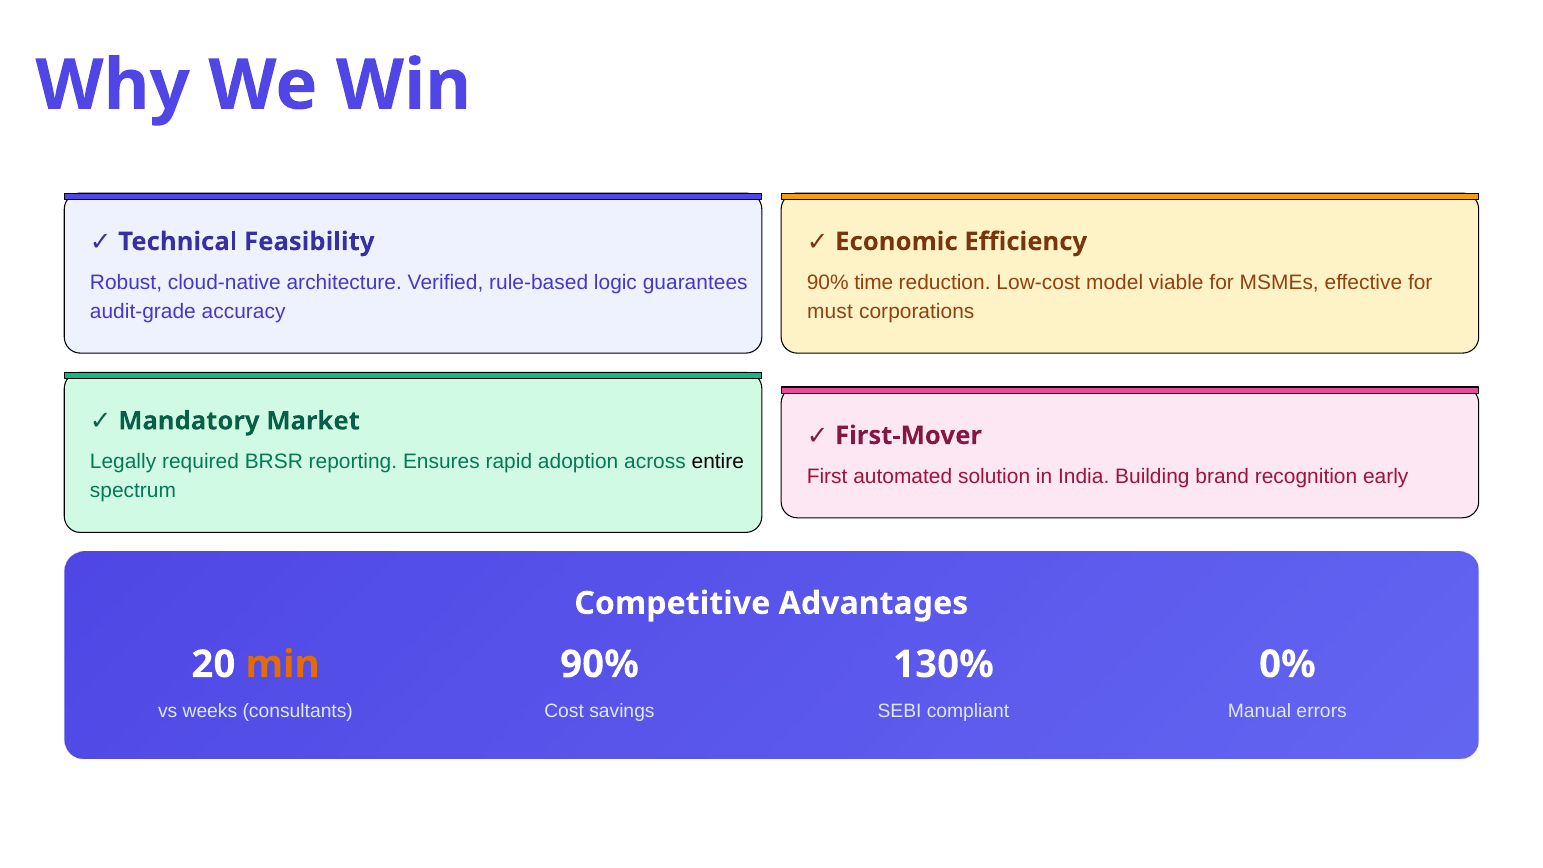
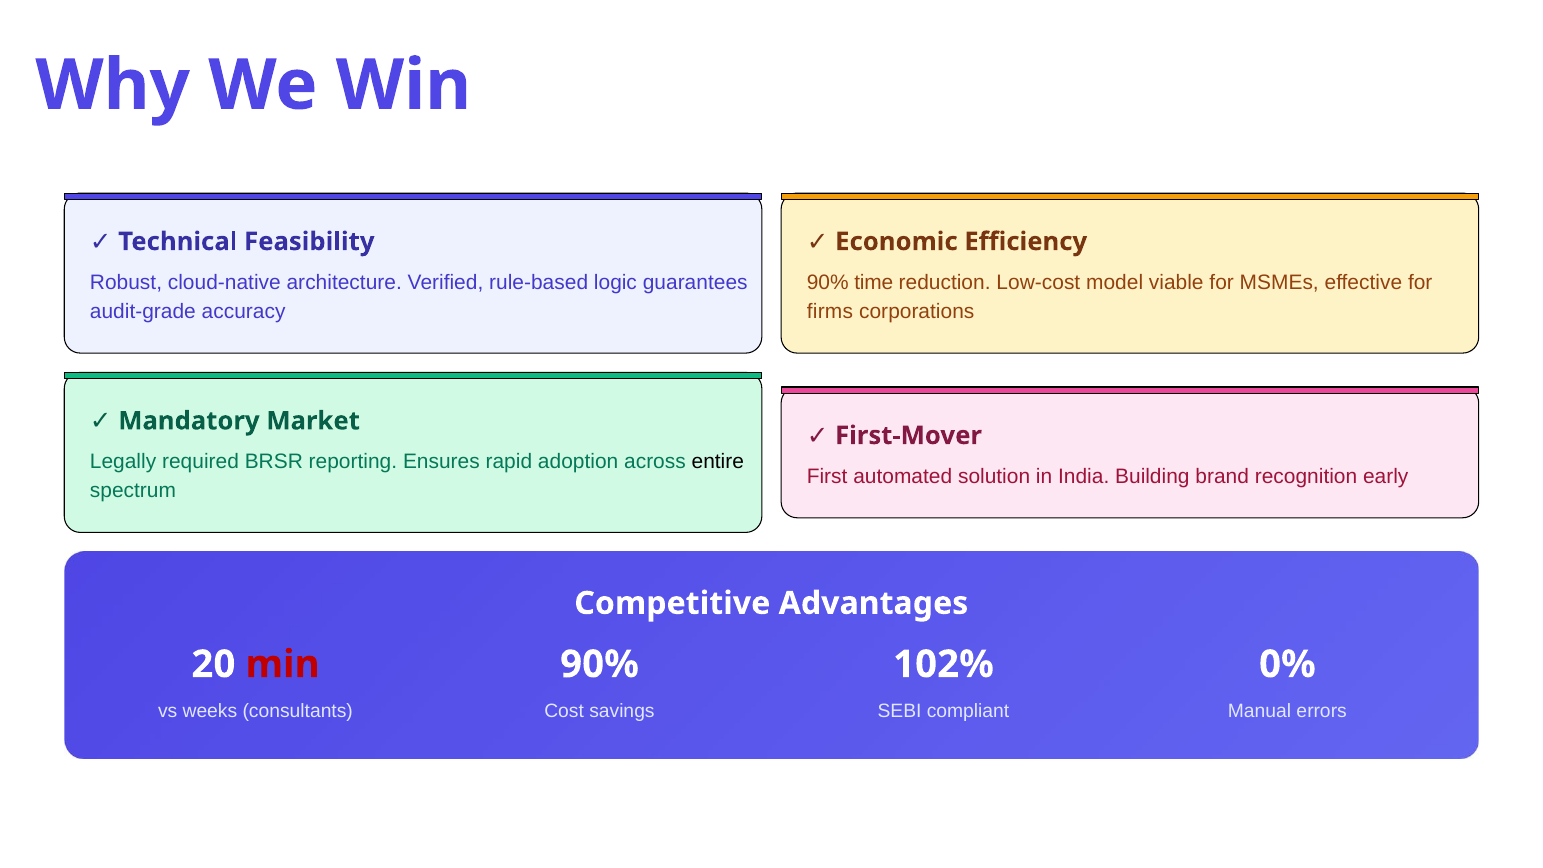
must: must -> firms
min colour: orange -> red
130%: 130% -> 102%
